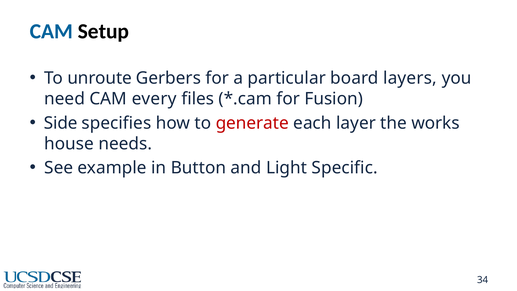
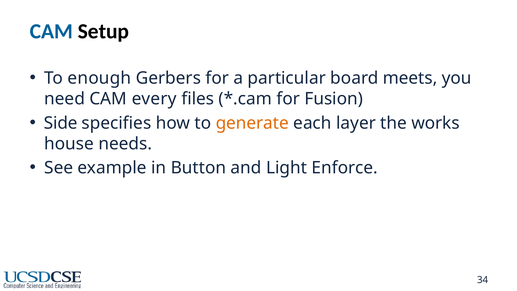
unroute: unroute -> enough
layers: layers -> meets
generate colour: red -> orange
Specific: Specific -> Enforce
